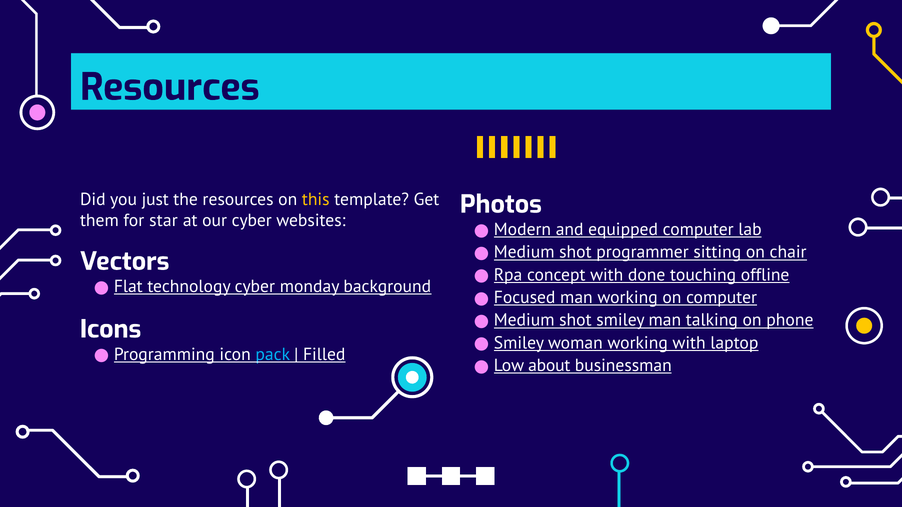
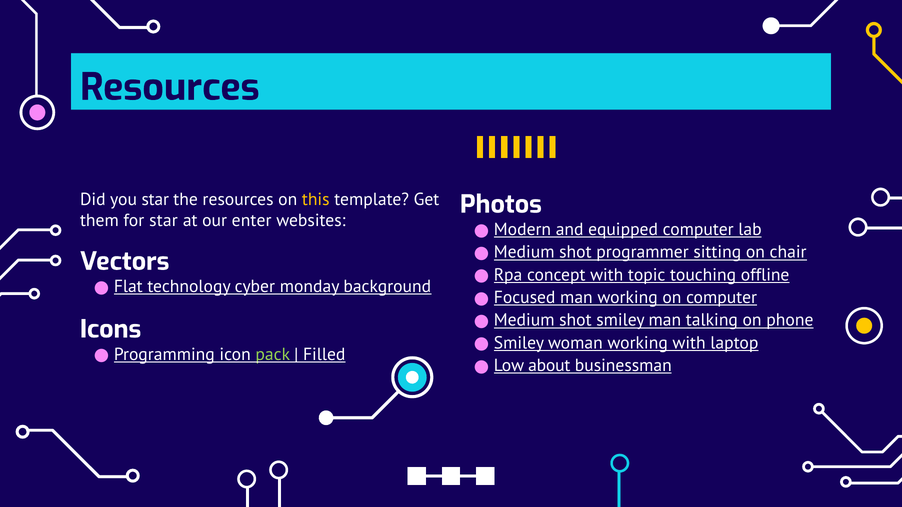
you just: just -> star
our cyber: cyber -> enter
done: done -> topic
pack colour: light blue -> light green
